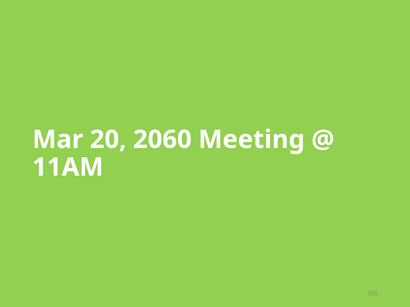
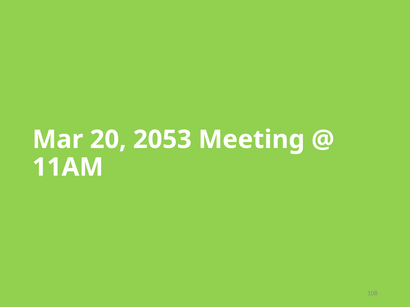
2060: 2060 -> 2053
